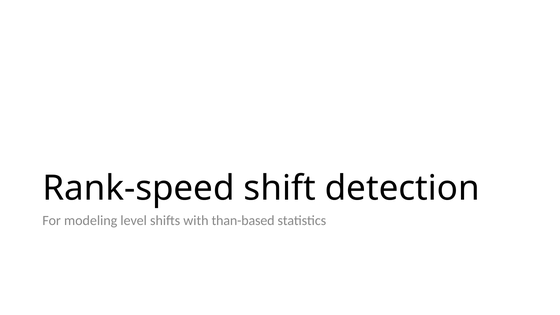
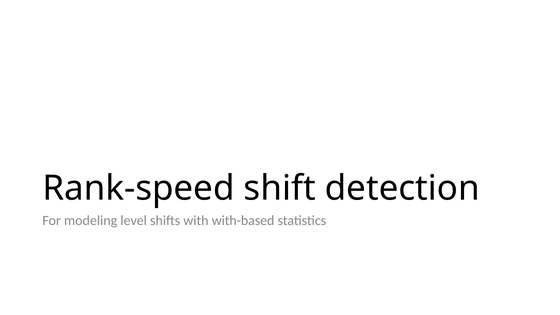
than-based: than-based -> with-based
